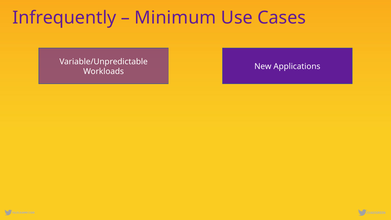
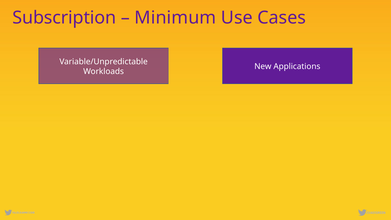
Infrequently: Infrequently -> Subscription
